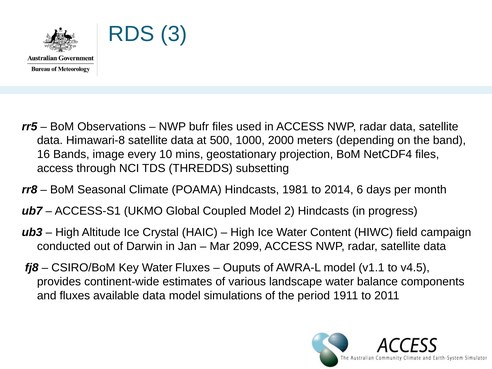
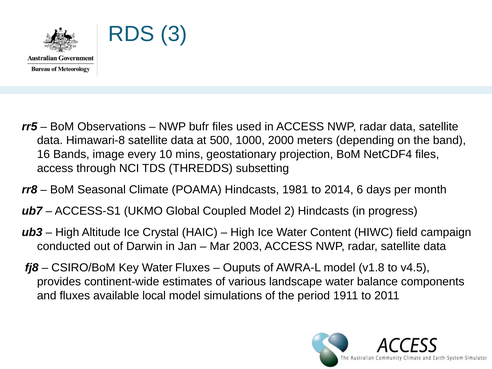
2099: 2099 -> 2003
v1.1: v1.1 -> v1.8
available data: data -> local
